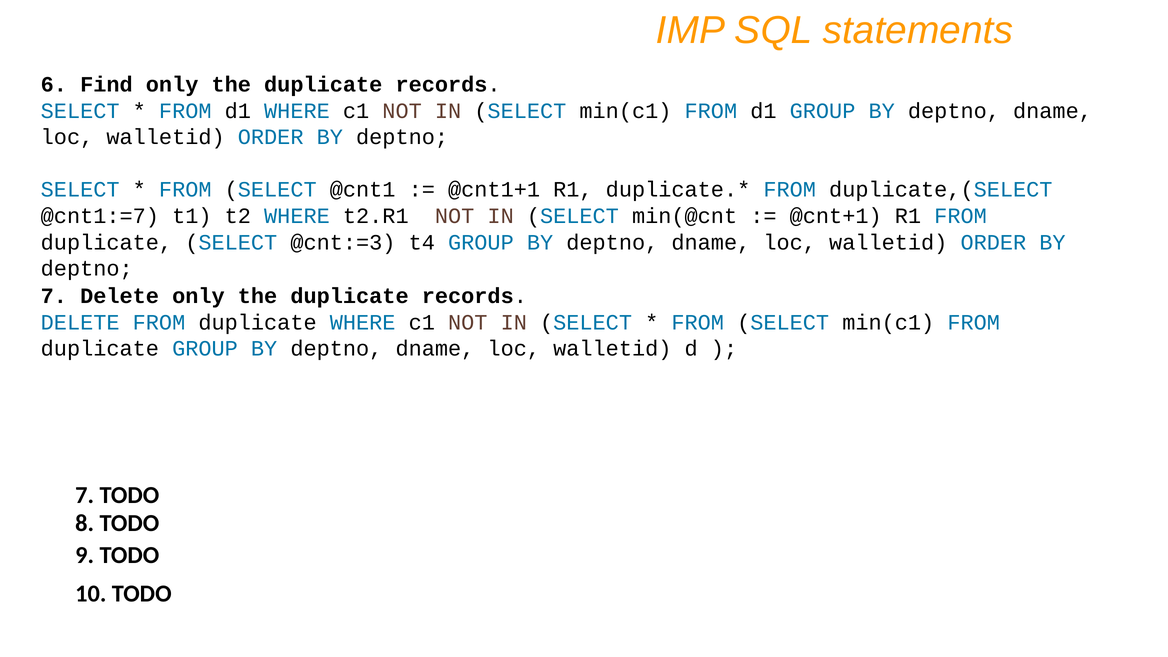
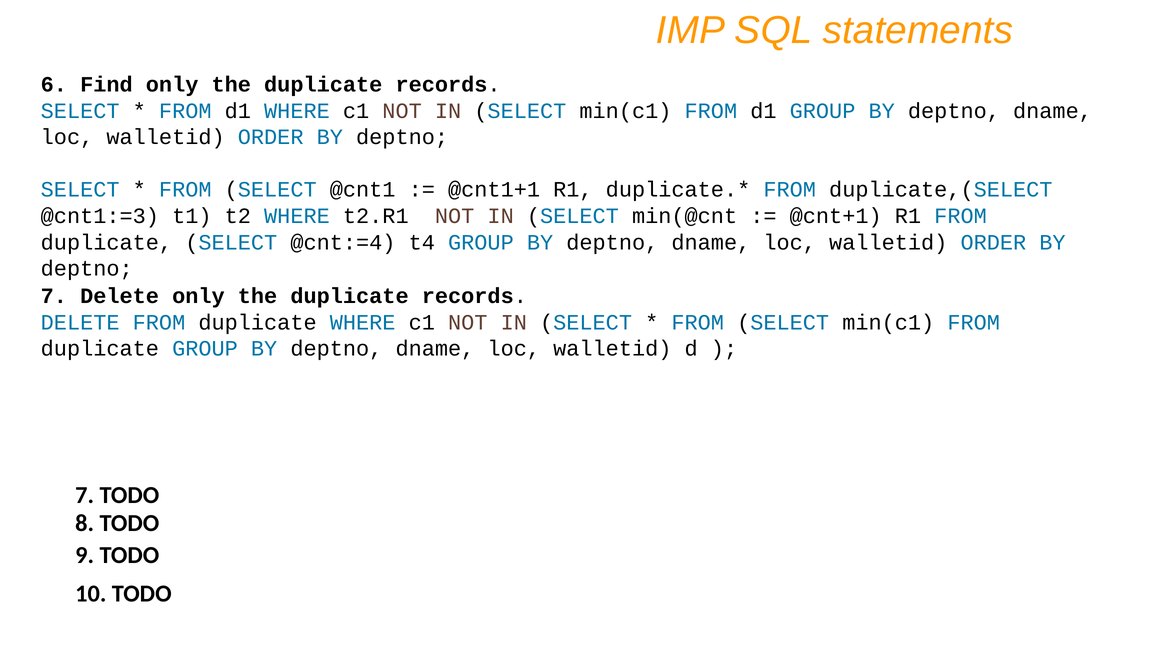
@cnt1:=7: @cnt1:=7 -> @cnt1:=3
@cnt:=3: @cnt:=3 -> @cnt:=4
